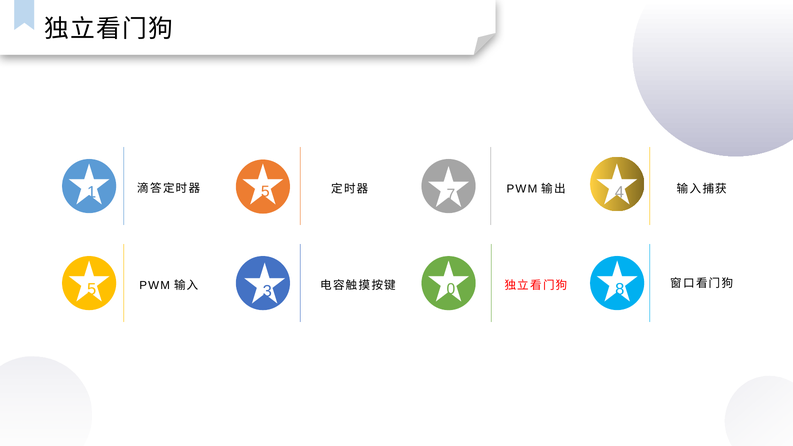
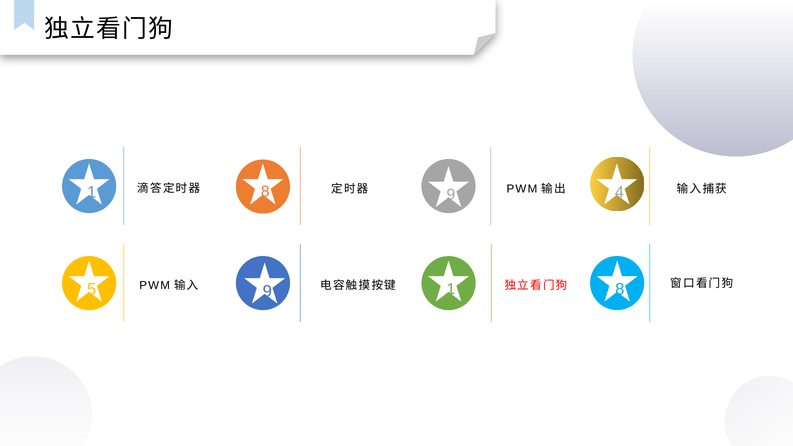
5 at (265, 192): 5 -> 8
7 at (451, 194): 7 -> 9
3 at (267, 291): 3 -> 9
0 at (451, 289): 0 -> 1
